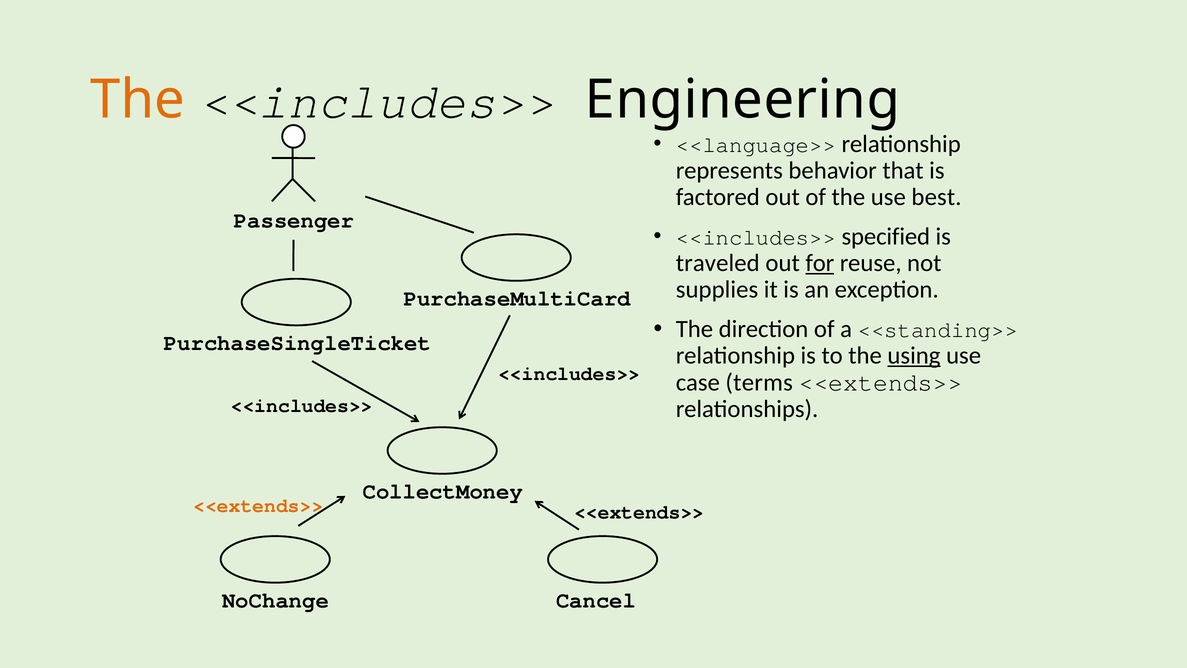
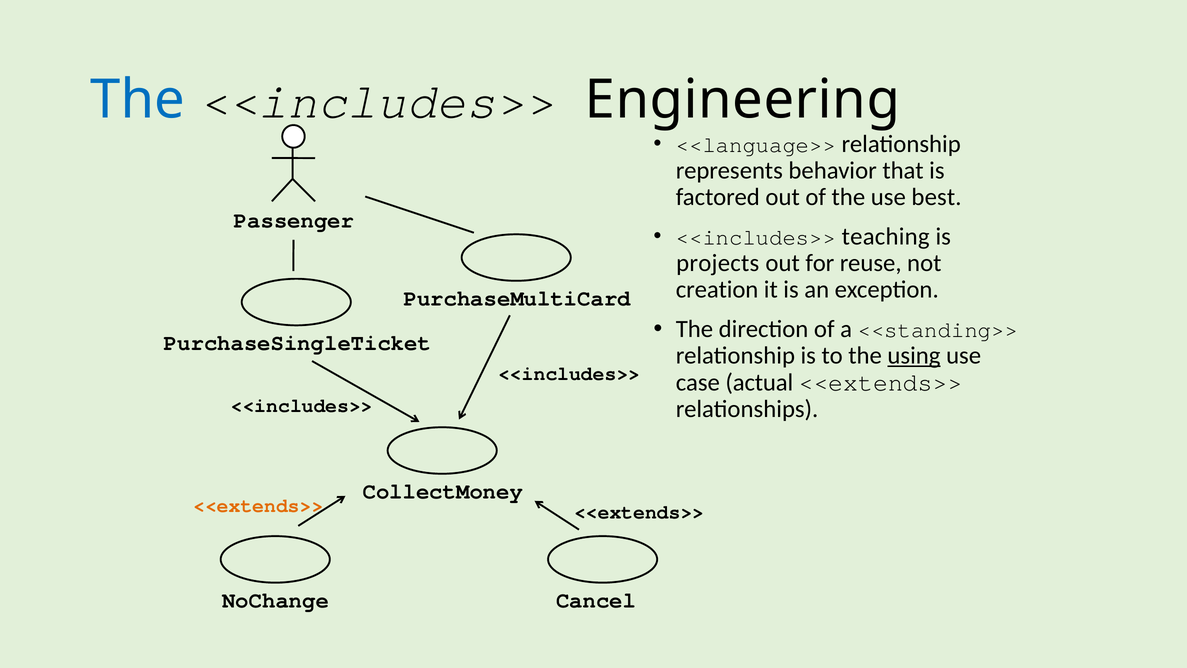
The at (138, 100) colour: orange -> blue
specified: specified -> teaching
traveled: traveled -> projects
for underline: present -> none
supplies: supplies -> creation
terms: terms -> actual
